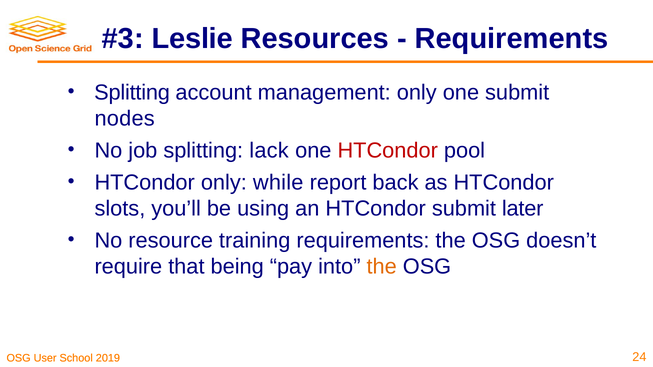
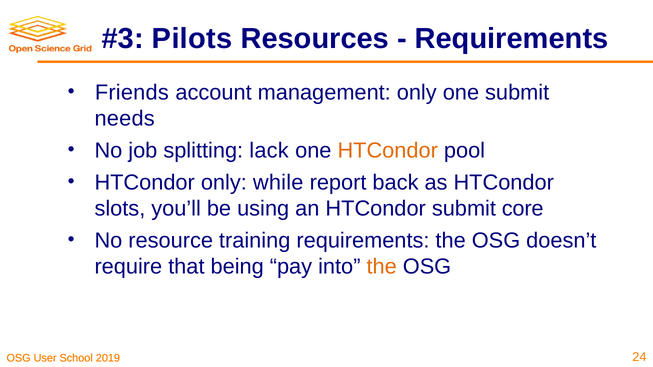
Leslie: Leslie -> Pilots
Splitting at (132, 93): Splitting -> Friends
nodes: nodes -> needs
HTCondor at (388, 151) colour: red -> orange
later: later -> core
